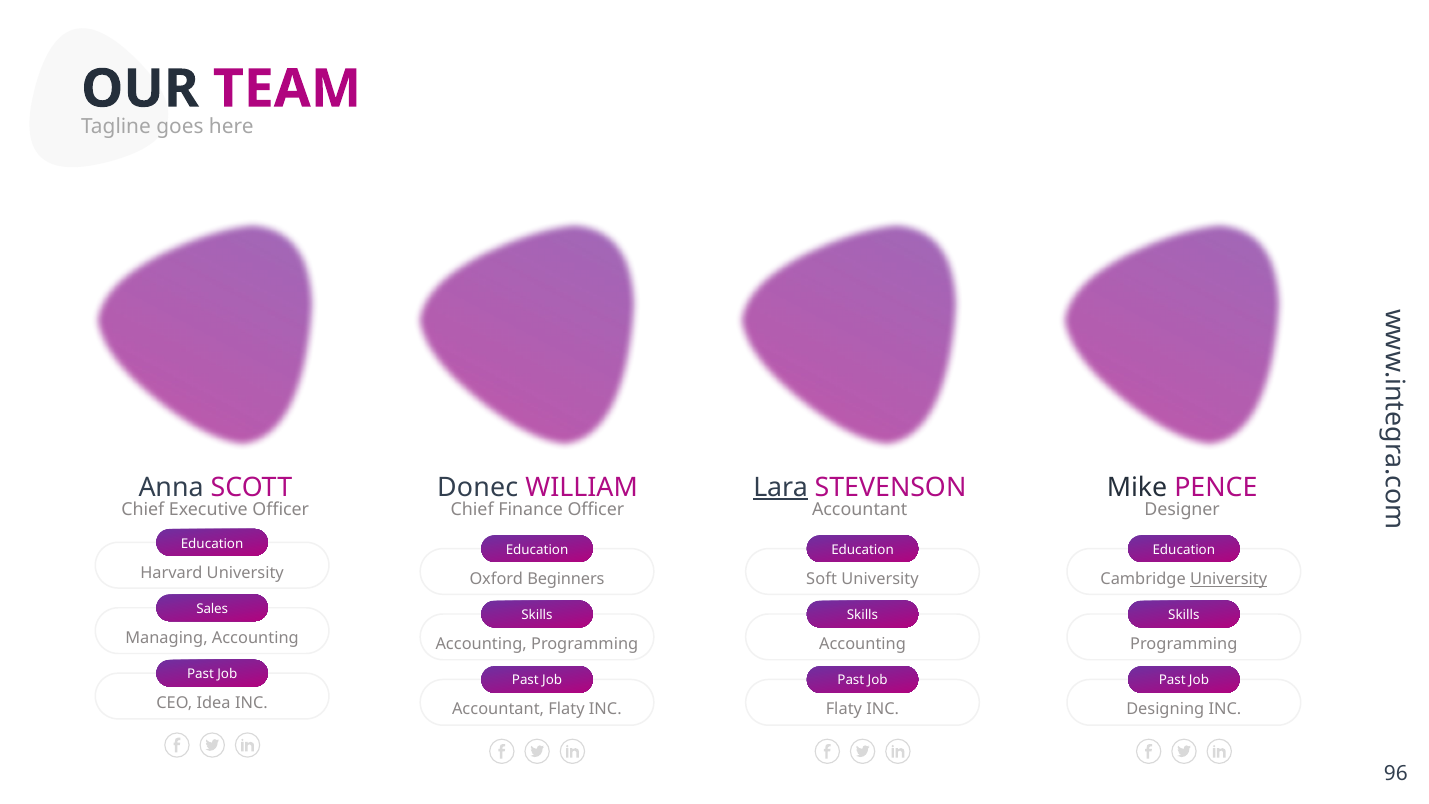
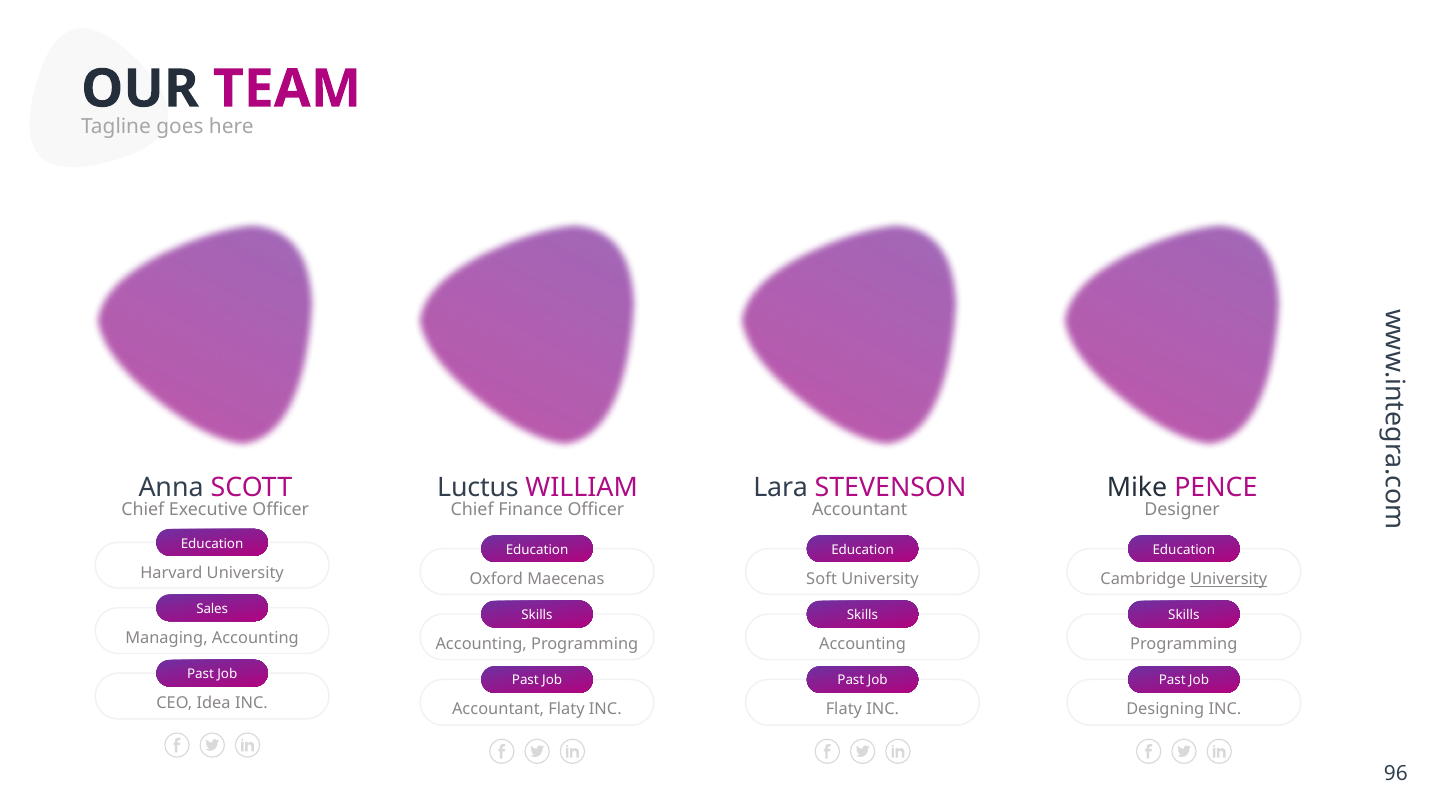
Donec: Donec -> Luctus
Lara underline: present -> none
Beginners: Beginners -> Maecenas
